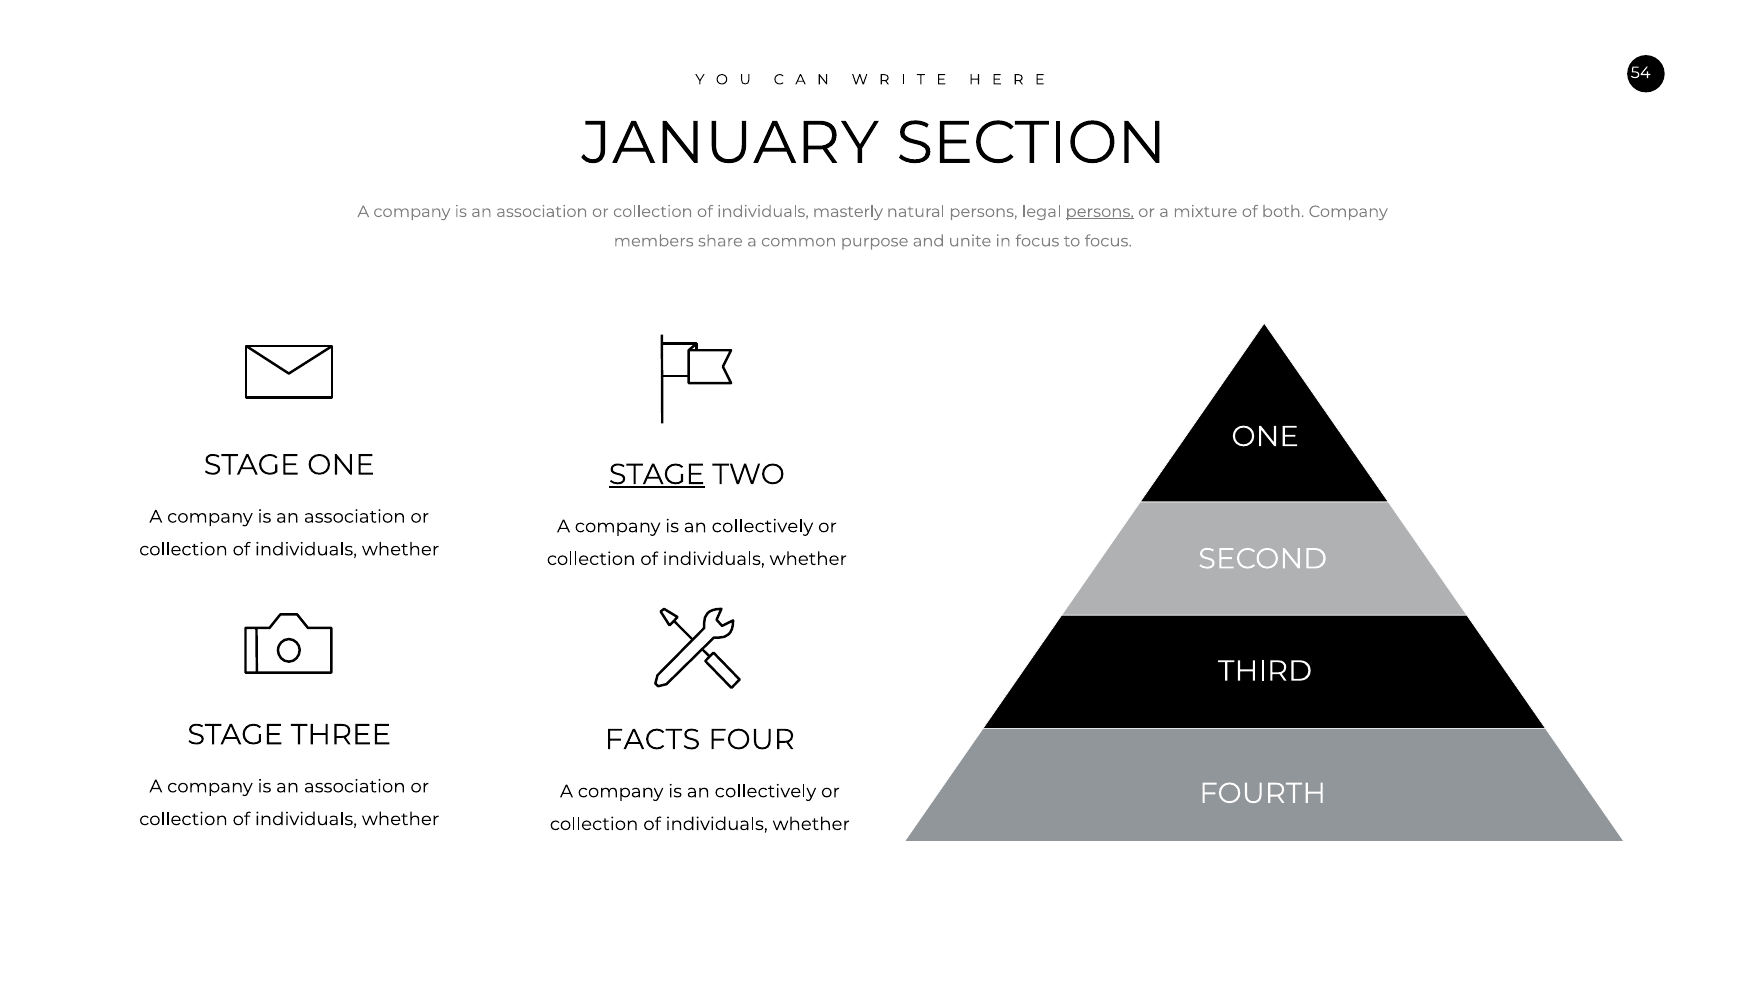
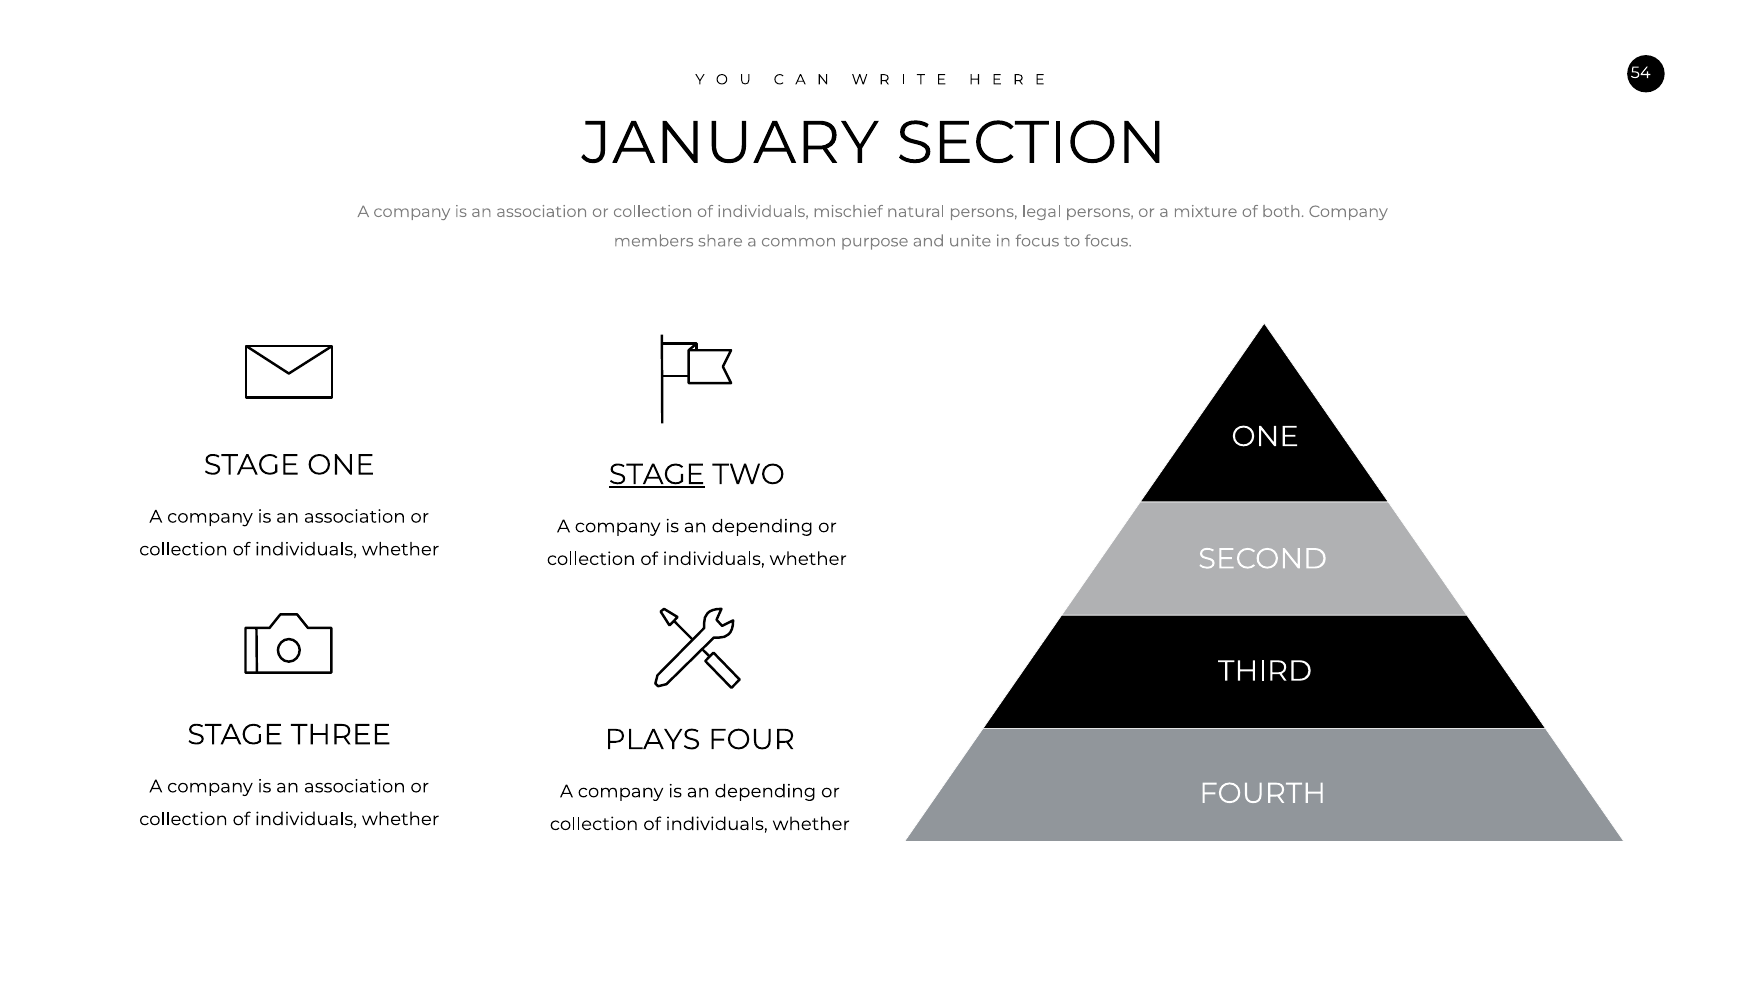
masterly: masterly -> mischief
persons at (1100, 212) underline: present -> none
collectively at (762, 526): collectively -> depending
FACTS: FACTS -> PLAYS
collectively at (765, 791): collectively -> depending
